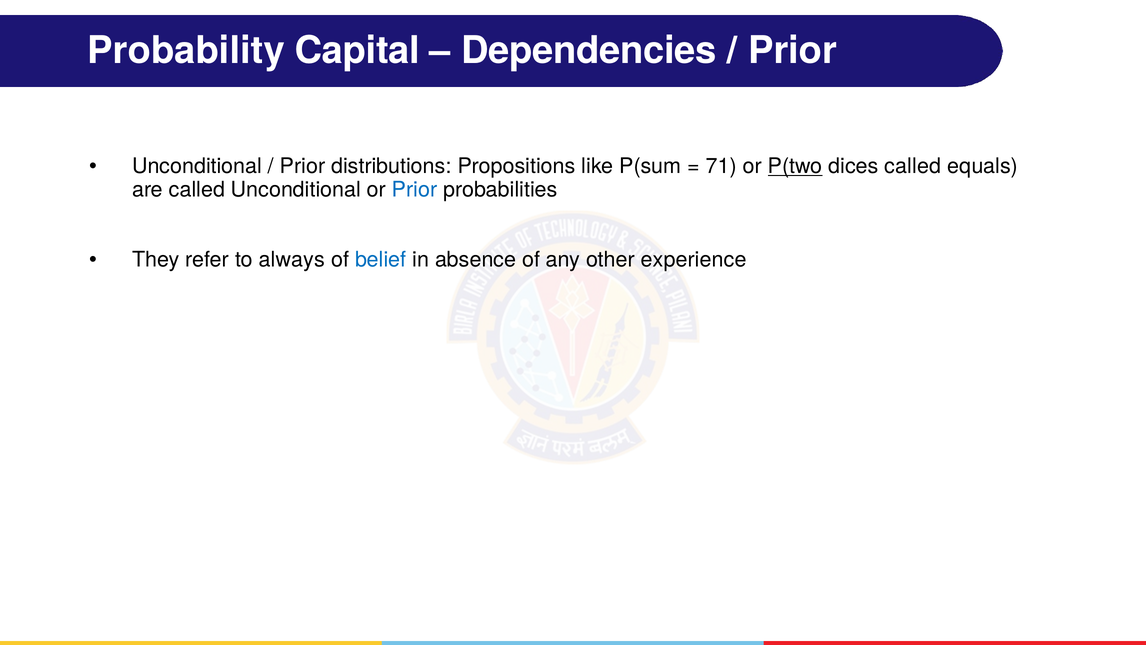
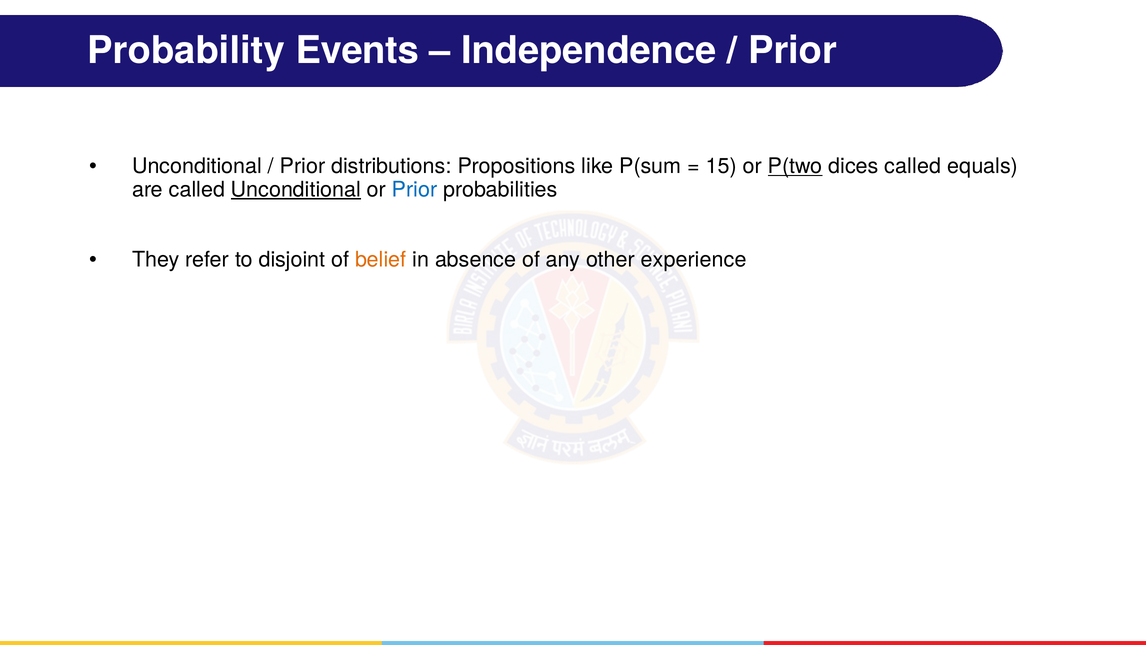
Capital: Capital -> Events
Dependencies: Dependencies -> Independence
71: 71 -> 15
Unconditional at (296, 189) underline: none -> present
always: always -> disjoint
belief colour: blue -> orange
